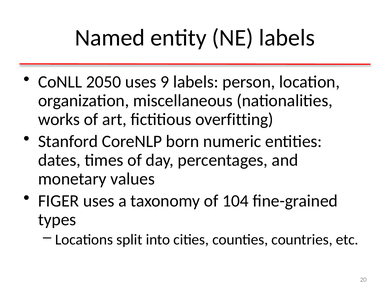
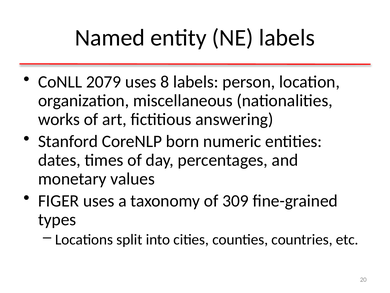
2050: 2050 -> 2079
9: 9 -> 8
overfitting: overfitting -> answering
104: 104 -> 309
